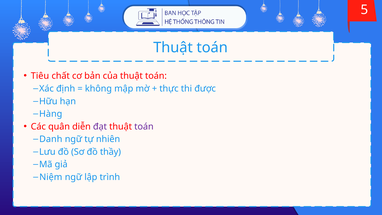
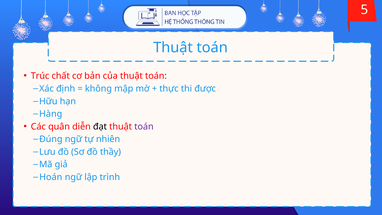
Tiêu: Tiêu -> Trúc
đạt colour: purple -> black
Danh: Danh -> Đúng
Niệm: Niệm -> Hoán
